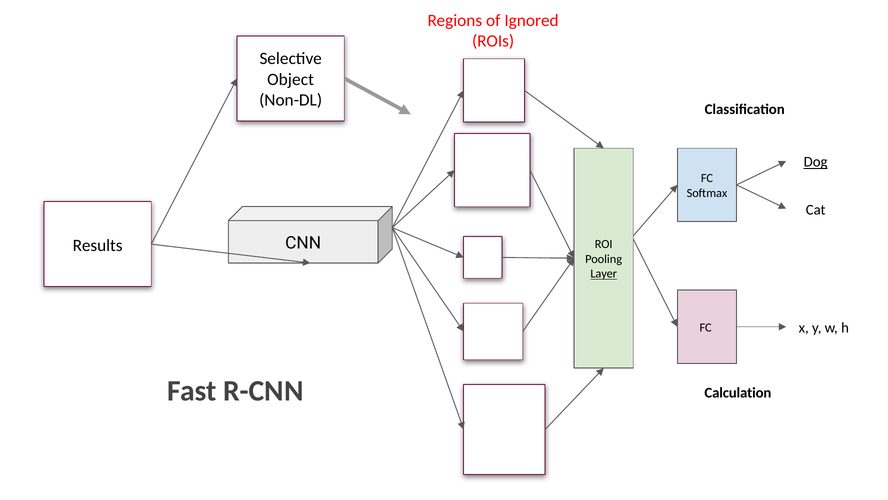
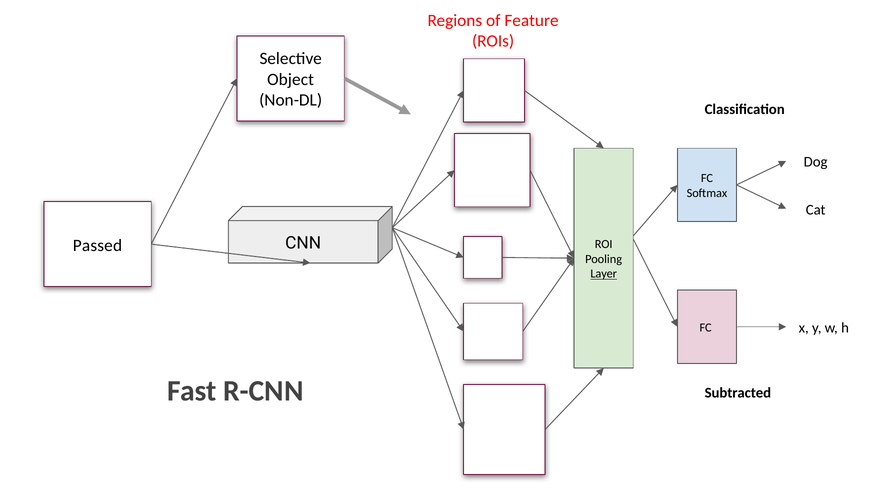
Ignored: Ignored -> Feature
Dog underline: present -> none
Results: Results -> Passed
Calculation: Calculation -> Subtracted
